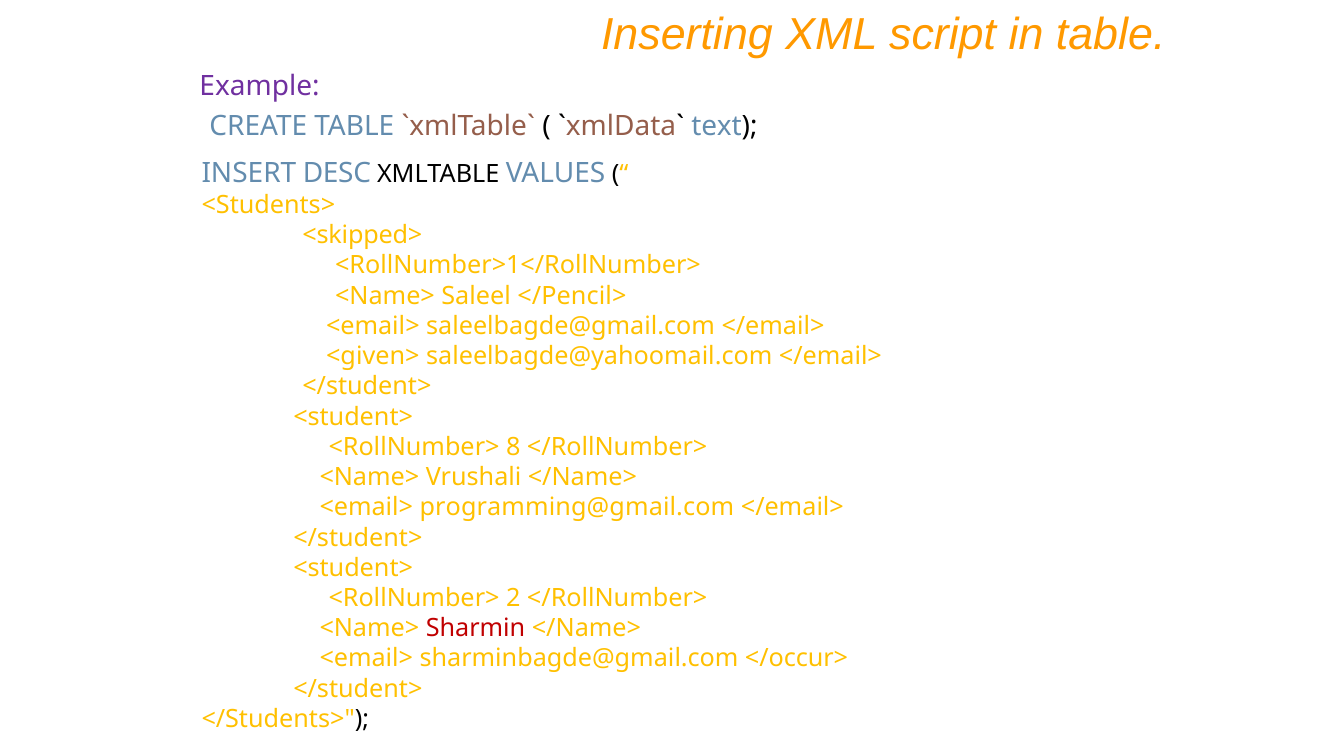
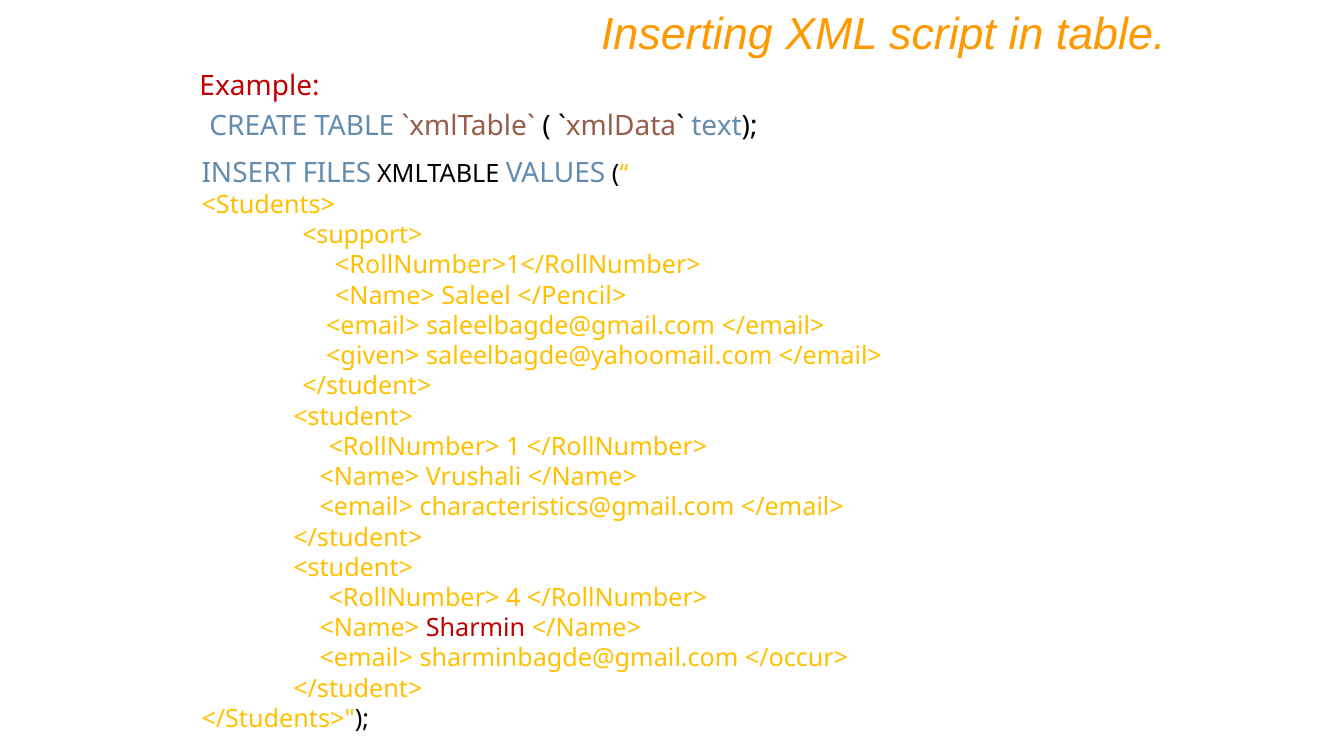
Example colour: purple -> red
DESC: DESC -> FILES
<skipped>: <skipped> -> <support>
8: 8 -> 1
programming@gmail.com: programming@gmail.com -> characteristics@gmail.com
2: 2 -> 4
